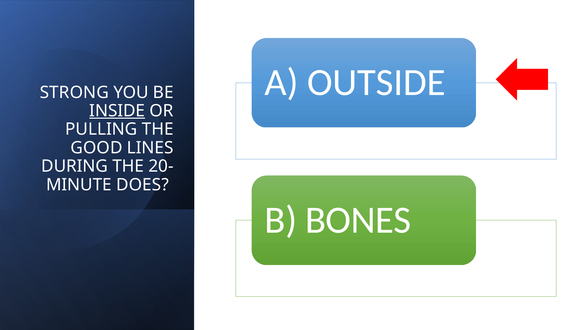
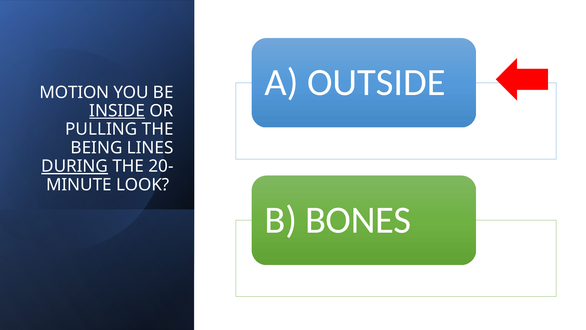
STRONG: STRONG -> MOTION
GOOD: GOOD -> BEING
DURING underline: none -> present
DOES: DOES -> LOOK
